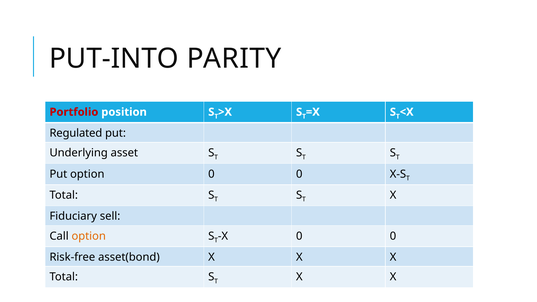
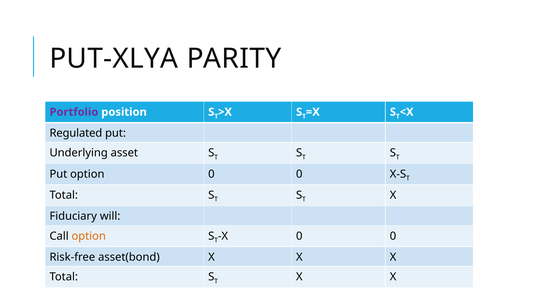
PUT-INTO: PUT-INTO -> PUT-XLYA
Portfolio colour: red -> purple
sell: sell -> will
